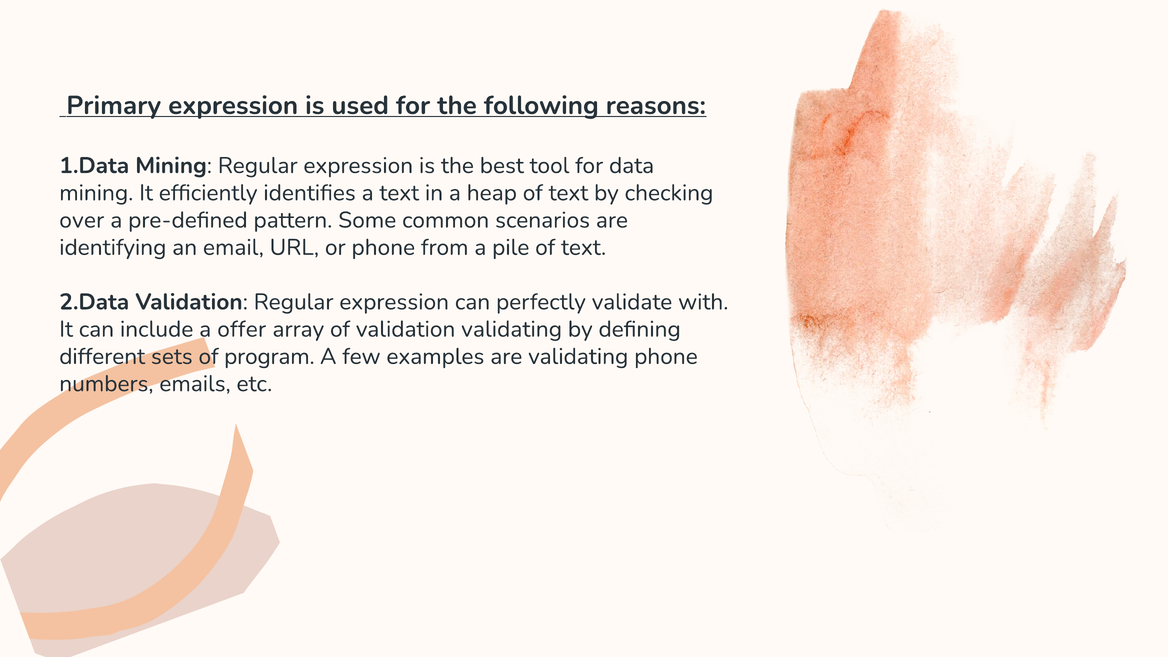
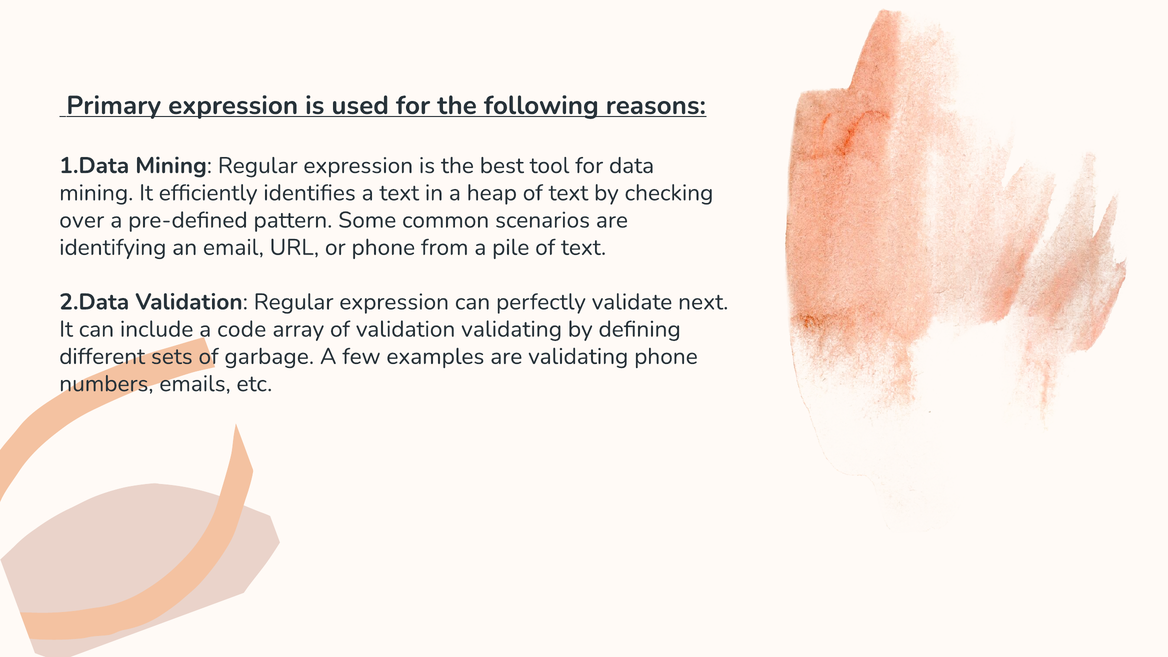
with: with -> next
offer: offer -> code
program: program -> garbage
